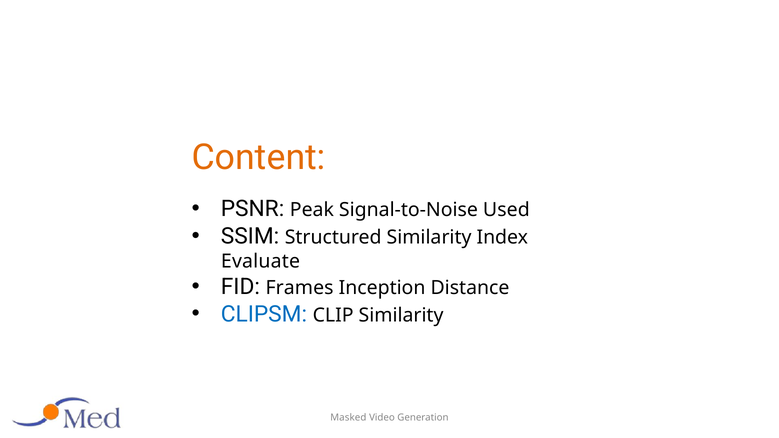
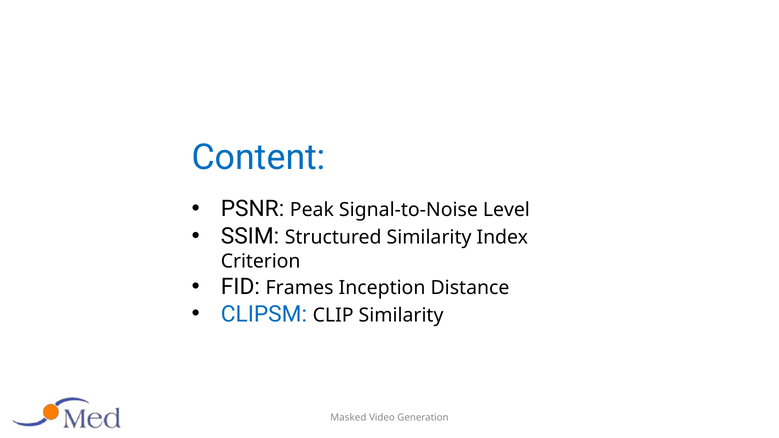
Content colour: orange -> blue
Used: Used -> Level
Evaluate: Evaluate -> Criterion
